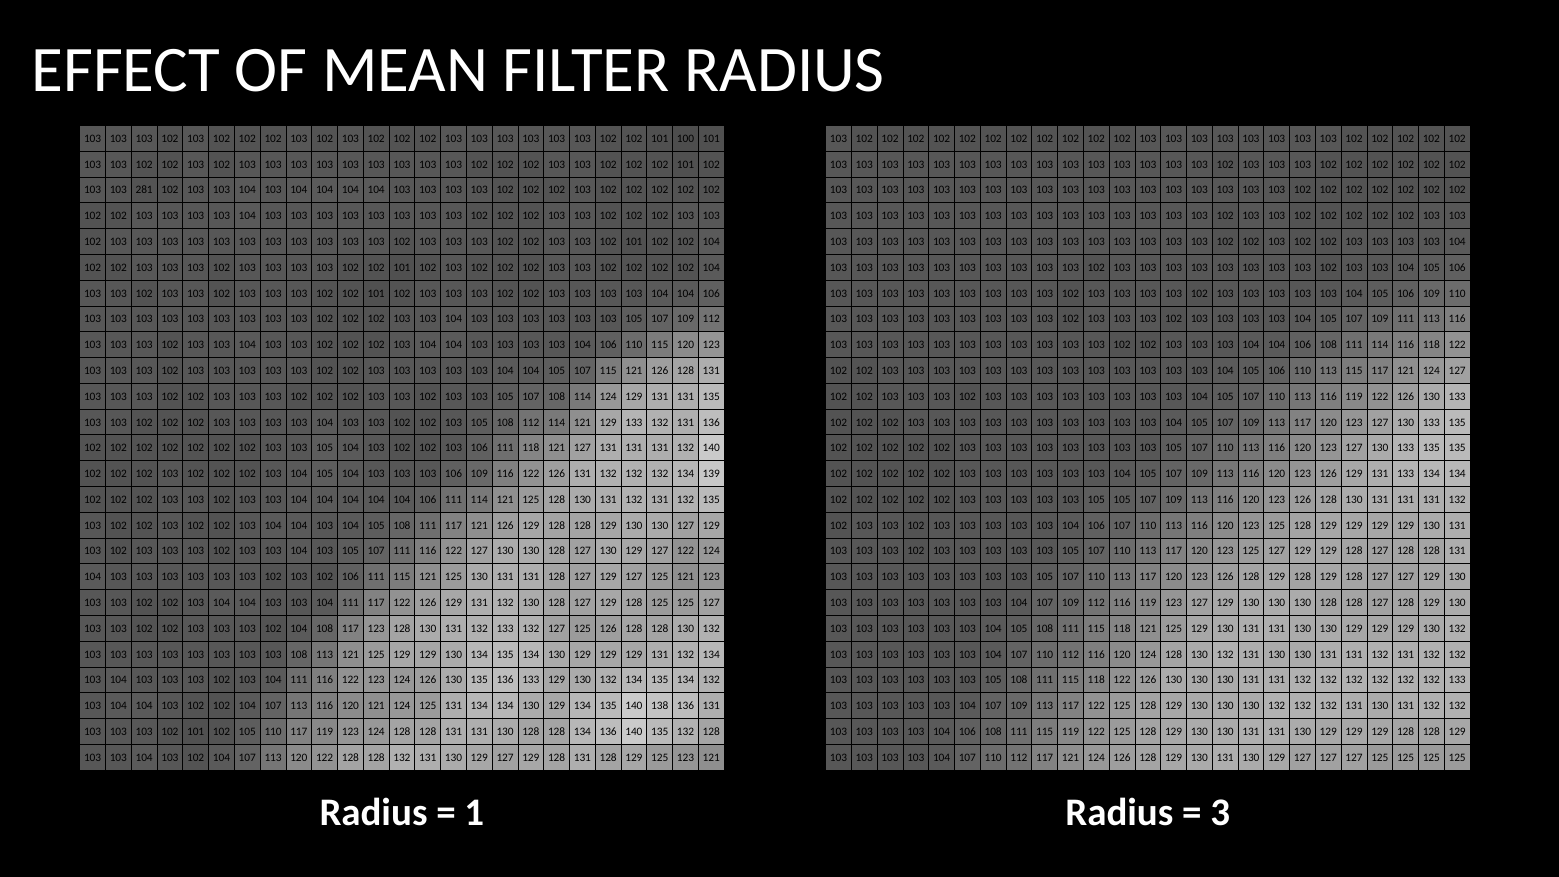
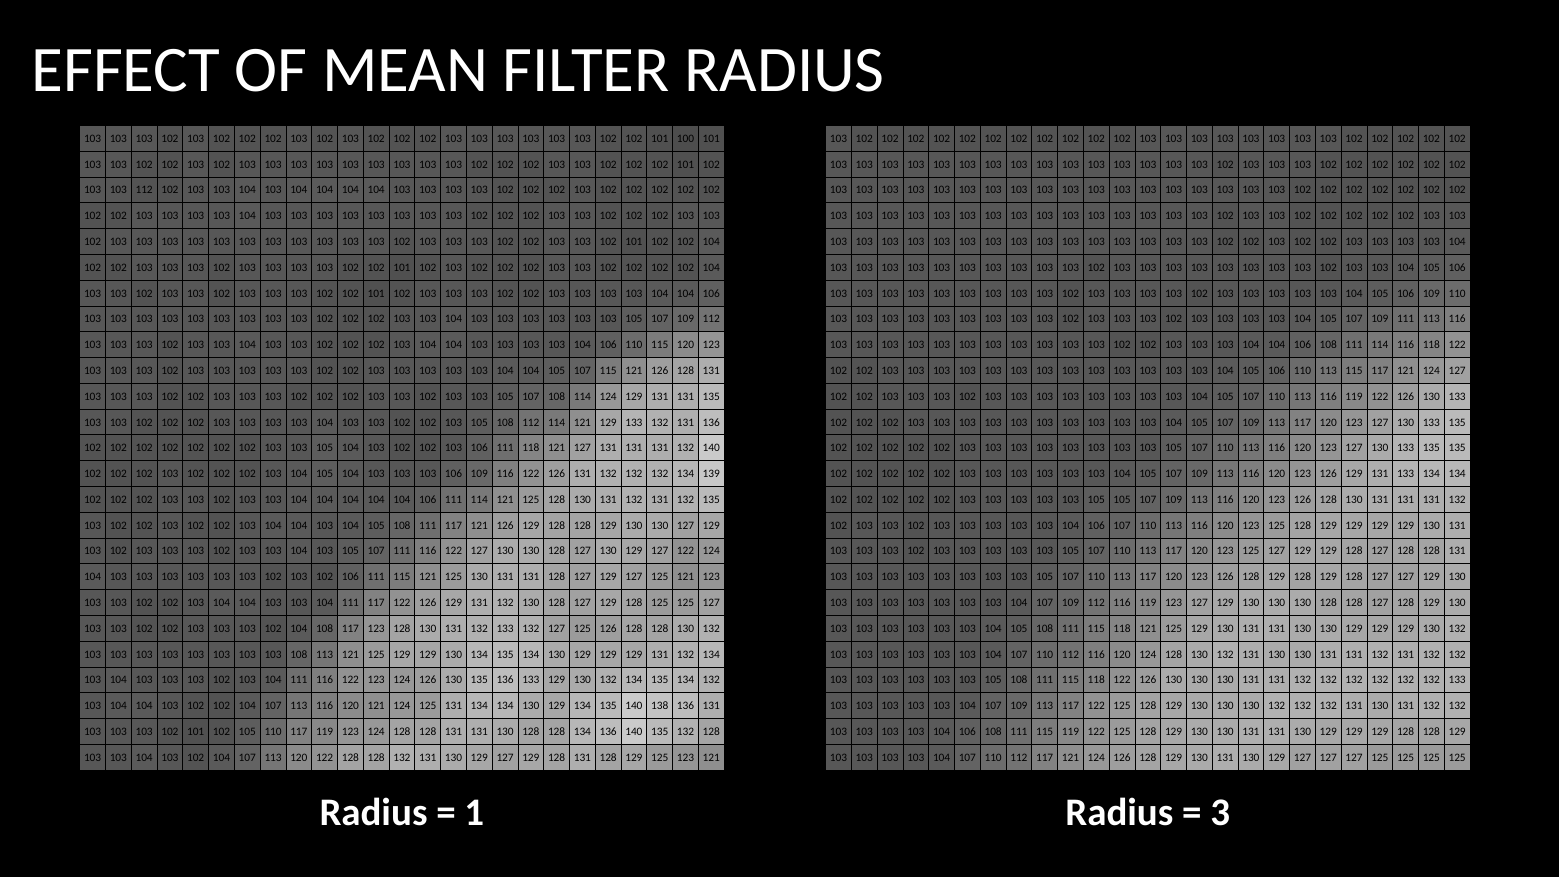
103 281: 281 -> 112
